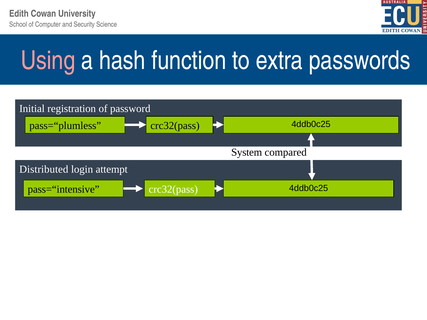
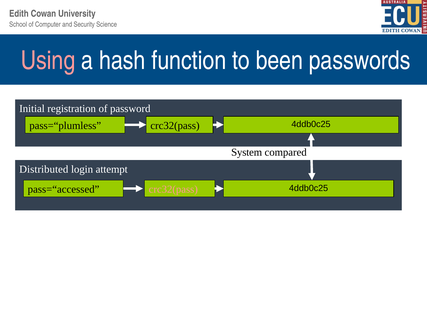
extra: extra -> been
pass=“intensive: pass=“intensive -> pass=“accessed
crc32(pass at (173, 190) colour: white -> pink
